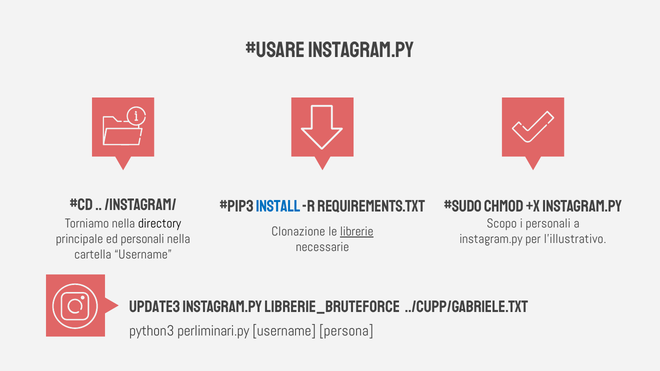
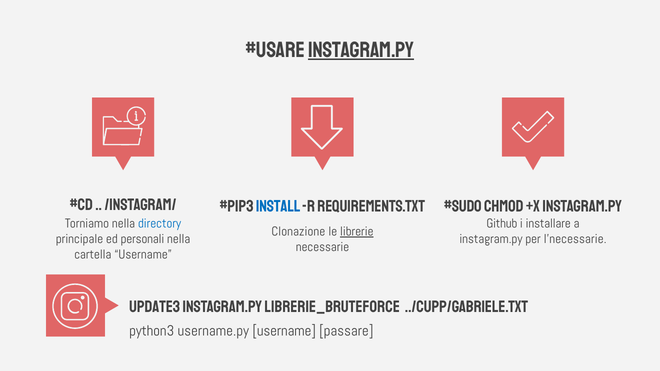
instagram.py at (361, 50) underline: none -> present
directory colour: black -> blue
Scopo: Scopo -> Github
i personali: personali -> installare
l’illustrativo: l’illustrativo -> l’necessarie
perliminari.py: perliminari.py -> username.py
persona: persona -> passare
